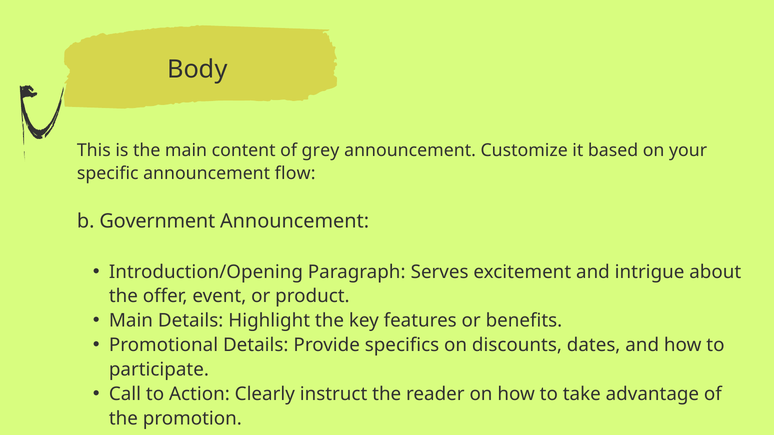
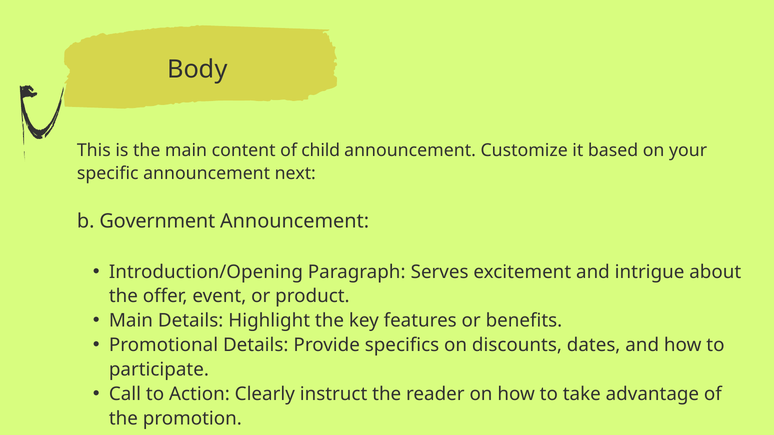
grey: grey -> child
flow: flow -> next
